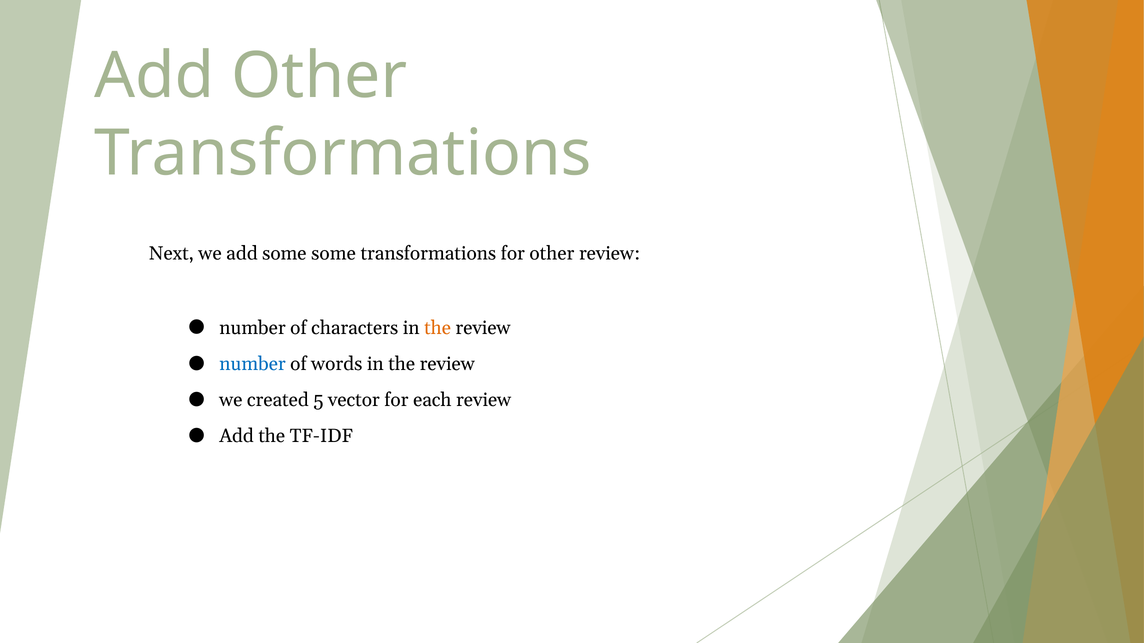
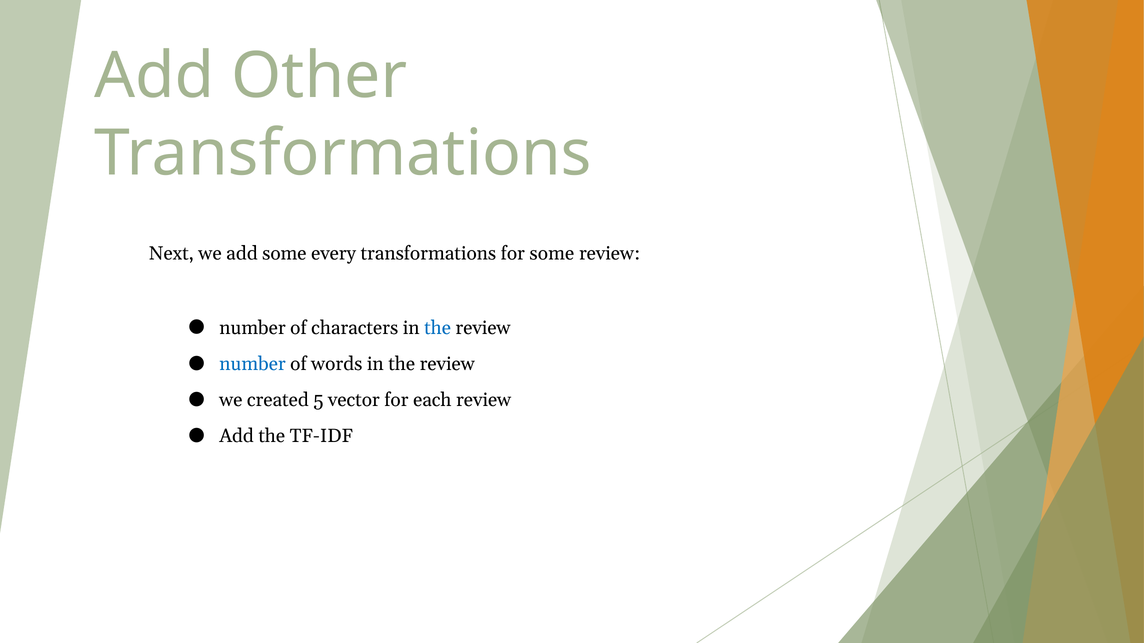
some some: some -> every
for other: other -> some
the at (438, 328) colour: orange -> blue
